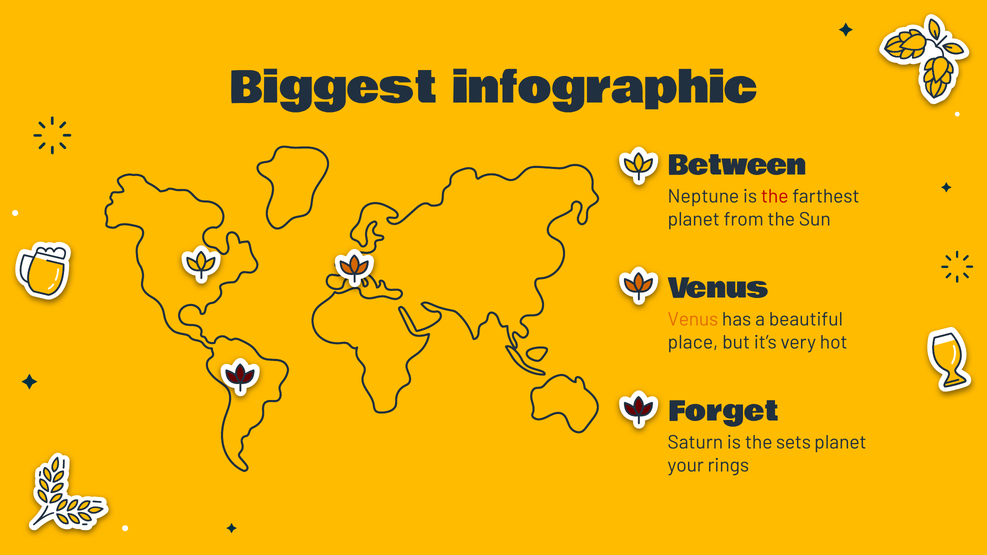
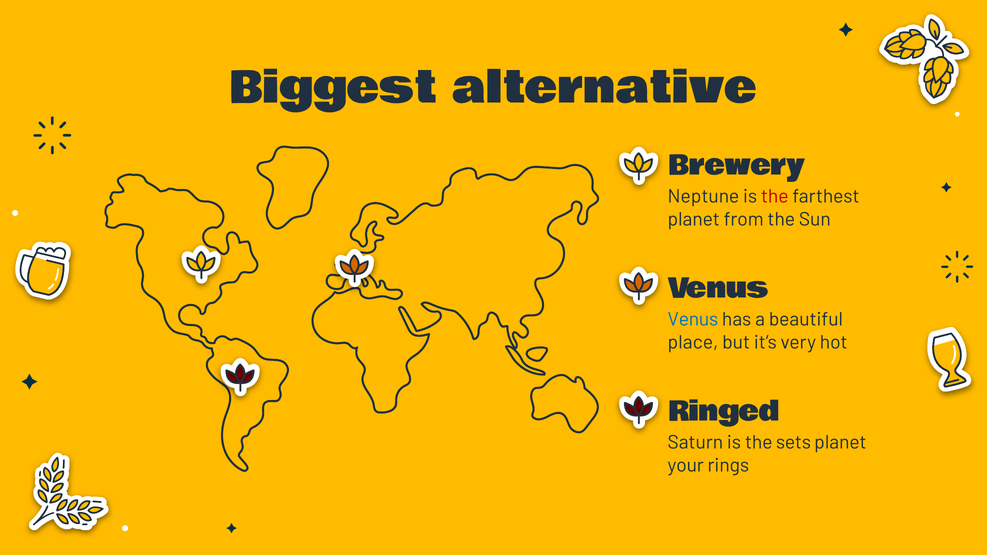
infographic: infographic -> alternative
Between: Between -> Brewery
Venus at (693, 319) colour: orange -> blue
Forget: Forget -> Ringed
